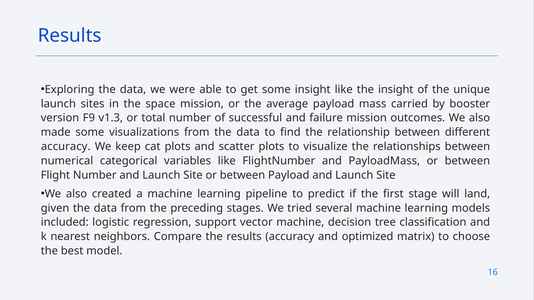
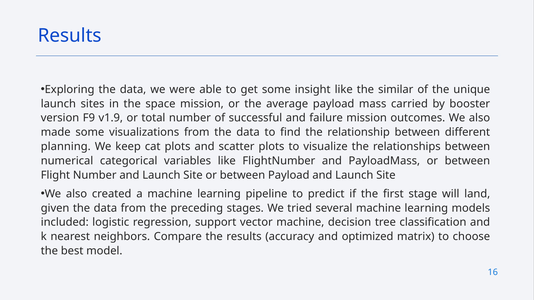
the insight: insight -> similar
v1.3: v1.3 -> v1.9
accuracy at (66, 147): accuracy -> planning
